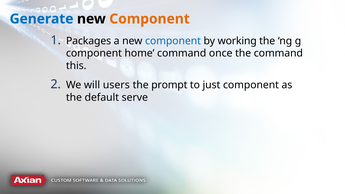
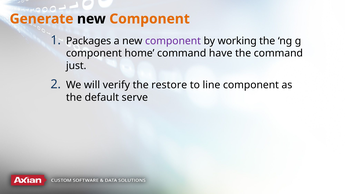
Generate colour: blue -> orange
component at (173, 41) colour: blue -> purple
once: once -> have
this: this -> just
users: users -> verify
prompt: prompt -> restore
just: just -> line
